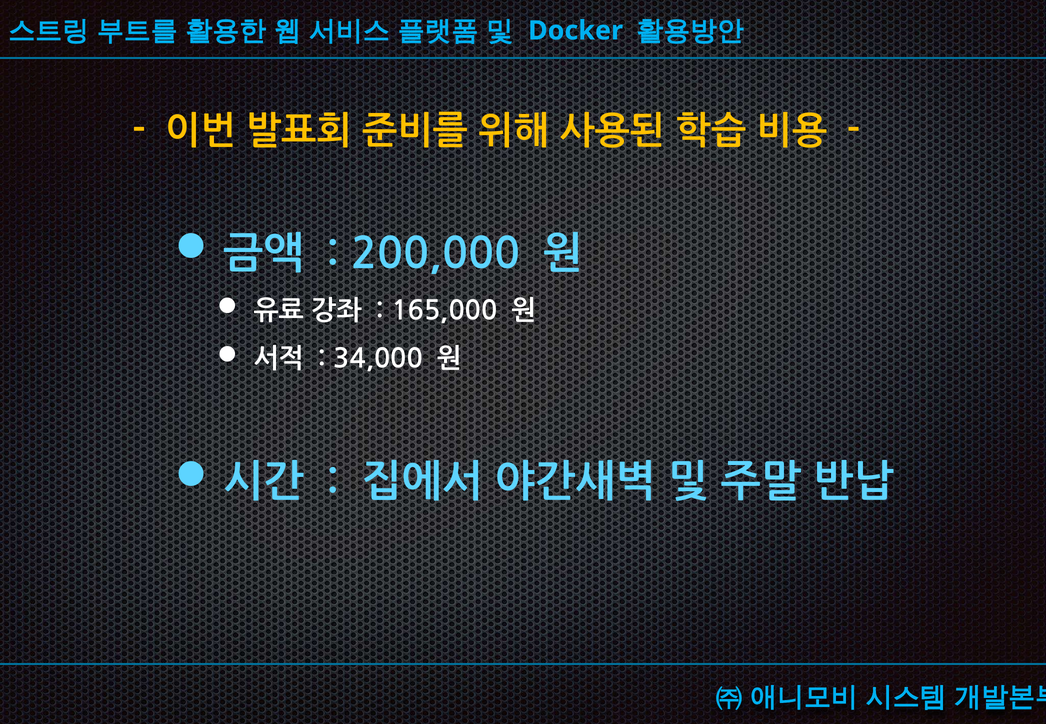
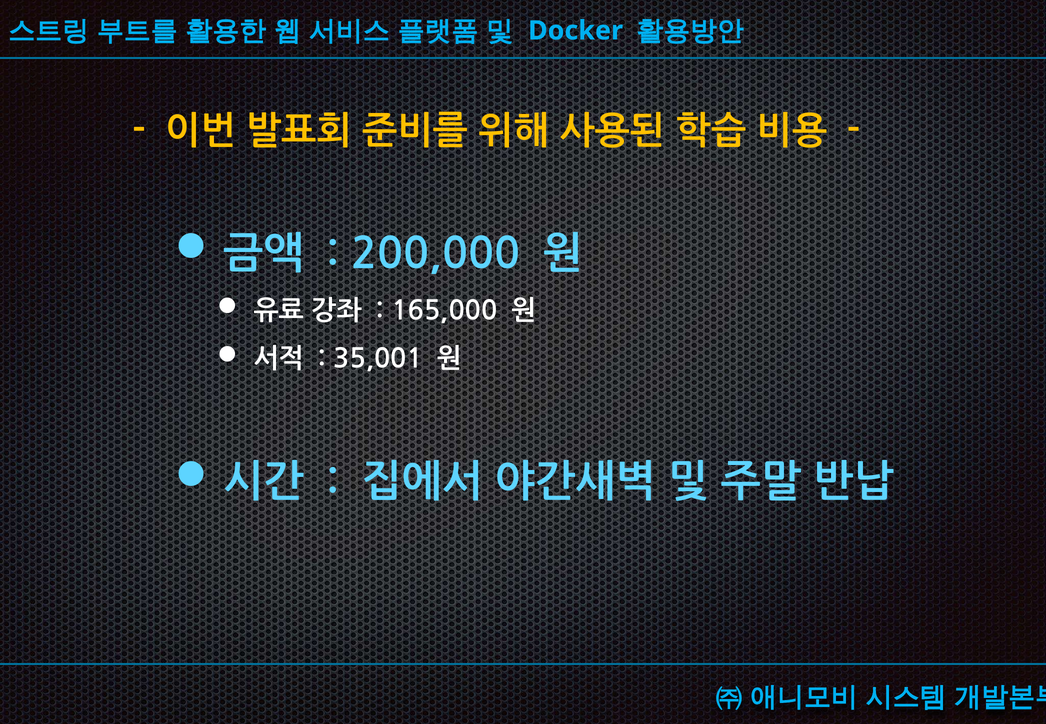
34,000: 34,000 -> 35,001
